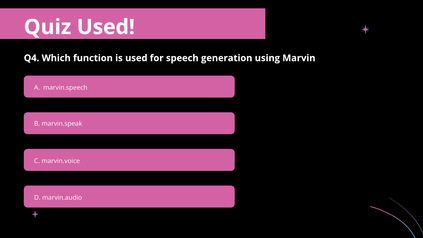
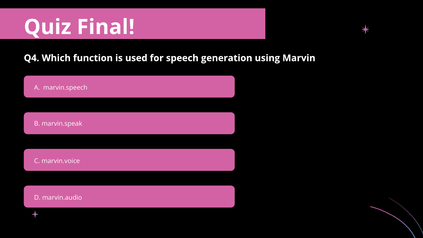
Quiz Used: Used -> Final
